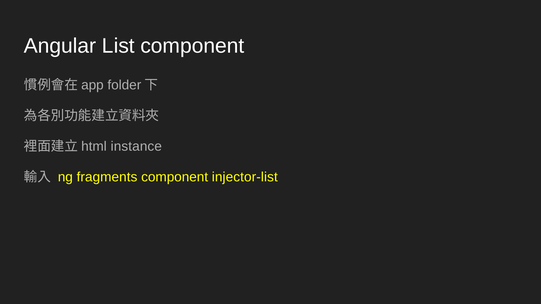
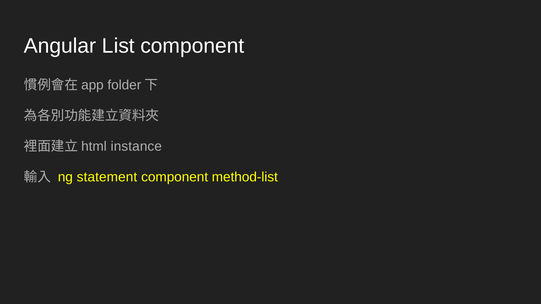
fragments: fragments -> statement
injector-list: injector-list -> method-list
